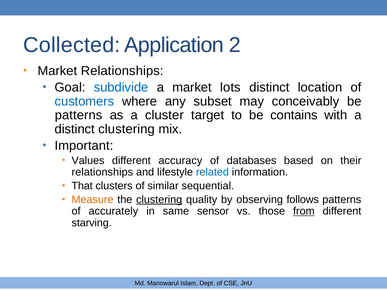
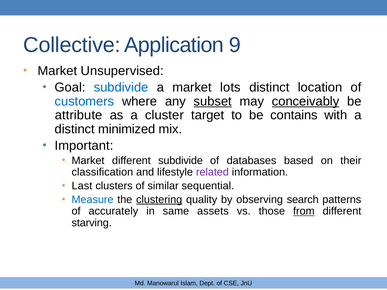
Collected: Collected -> Collective
2: 2 -> 9
Market Relationships: Relationships -> Unsupervised
subset underline: none -> present
conceivably underline: none -> present
patterns at (79, 115): patterns -> attribute
distinct clustering: clustering -> minimized
Values at (88, 161): Values -> Market
different accuracy: accuracy -> subdivide
relationships at (102, 172): relationships -> classification
related colour: blue -> purple
That: That -> Last
Measure colour: orange -> blue
follows: follows -> search
sensor: sensor -> assets
